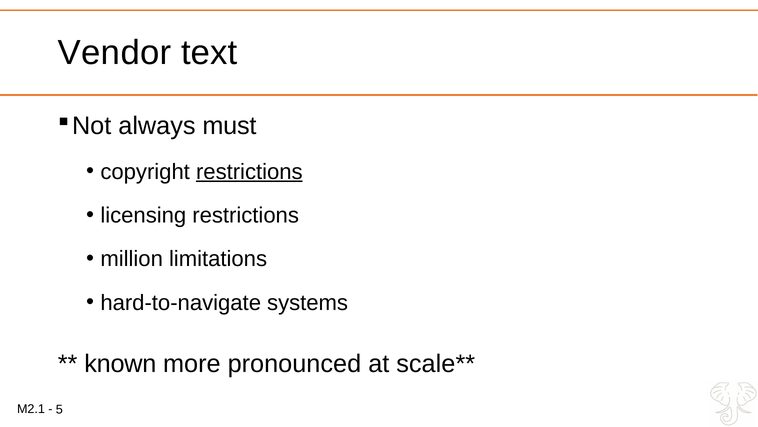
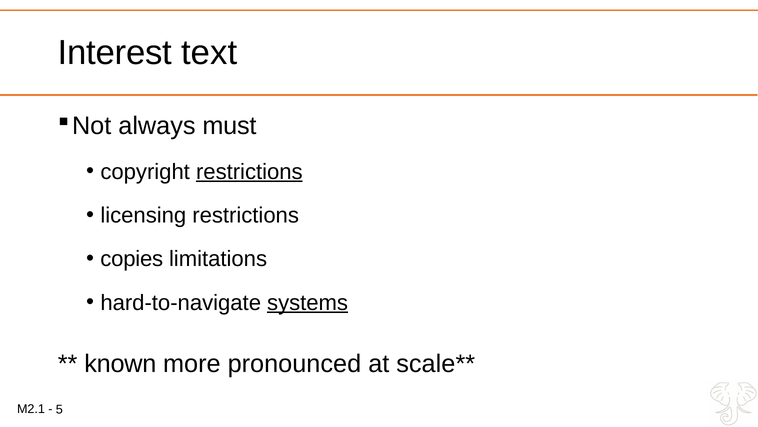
Vendor: Vendor -> Interest
million: million -> copies
systems underline: none -> present
